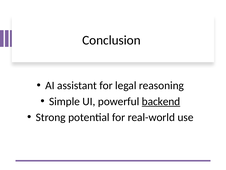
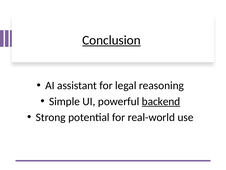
Conclusion underline: none -> present
